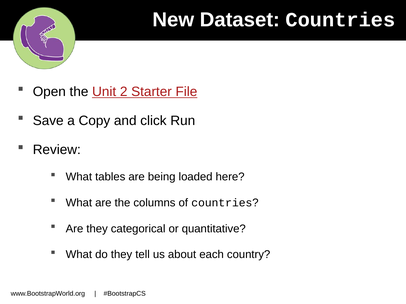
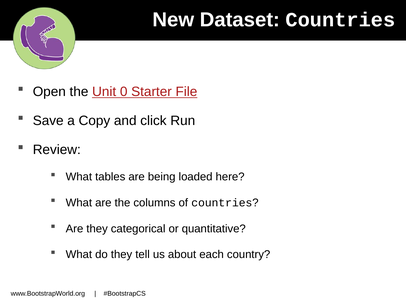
2: 2 -> 0
